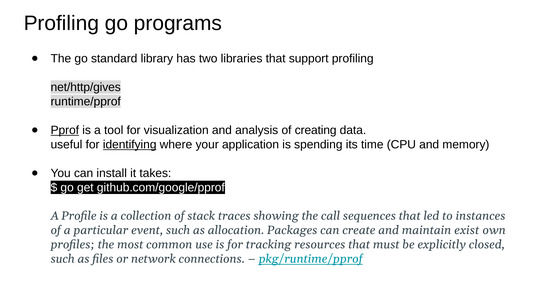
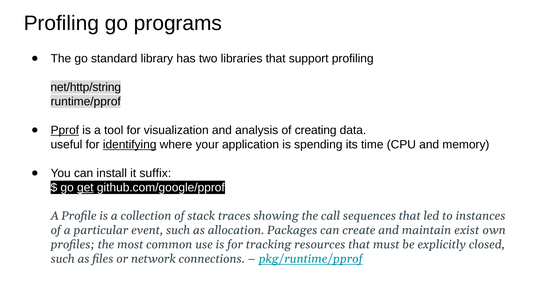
net/http/gives: net/http/gives -> net/http/string
takes: takes -> suffix
get underline: none -> present
